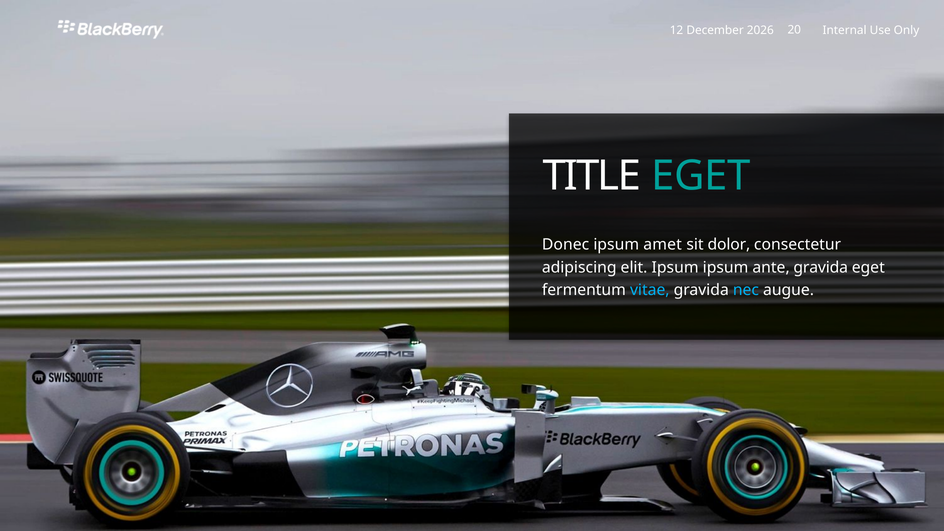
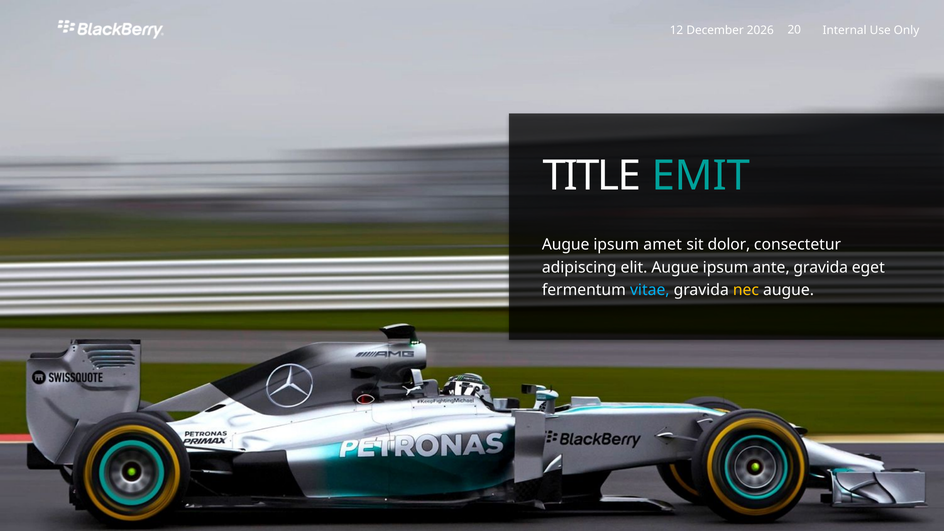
TITLE EGET: EGET -> EMIT
Donec at (566, 245): Donec -> Augue
elit Ipsum: Ipsum -> Augue
nec colour: light blue -> yellow
